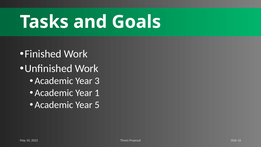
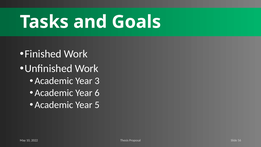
1: 1 -> 6
